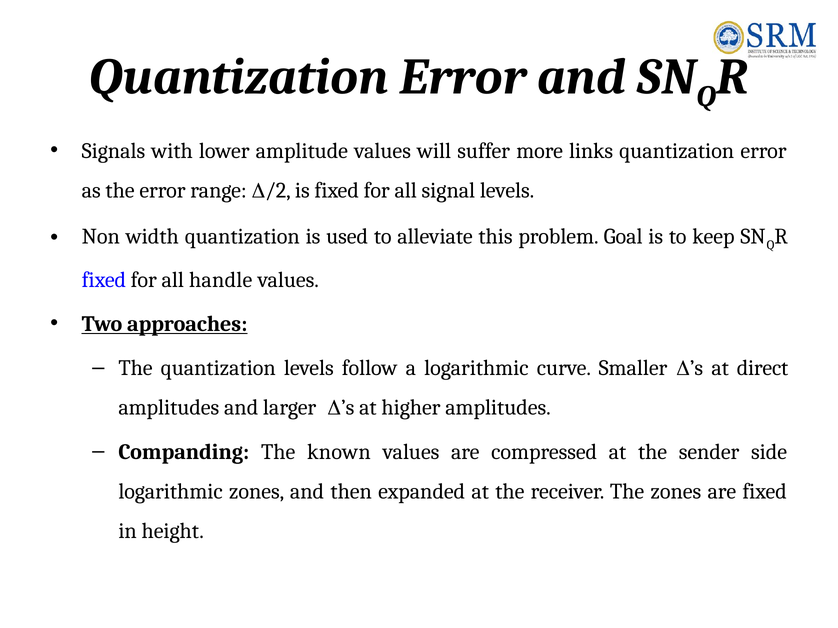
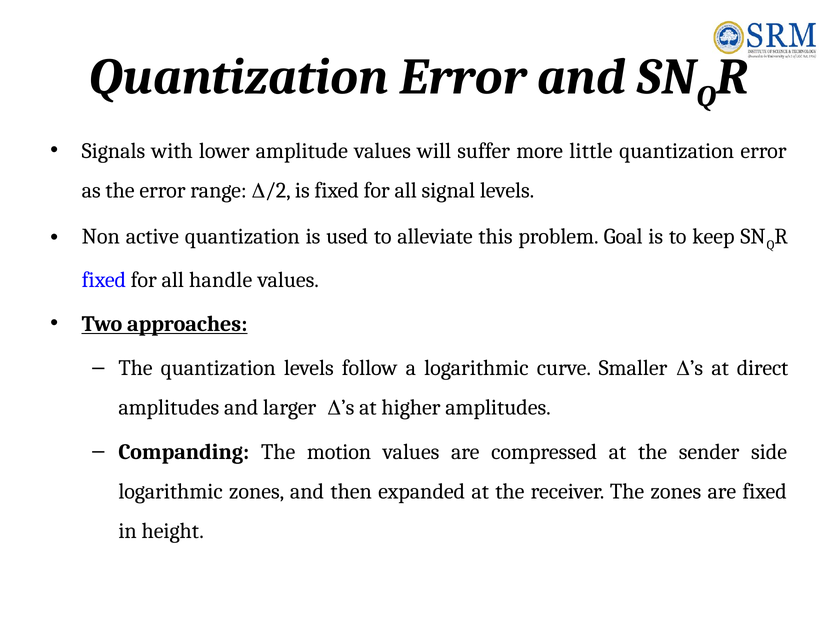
links: links -> little
width: width -> active
known: known -> motion
